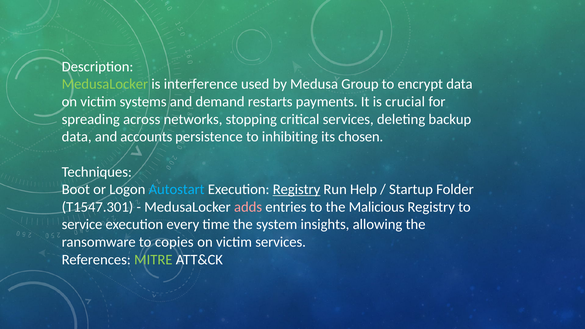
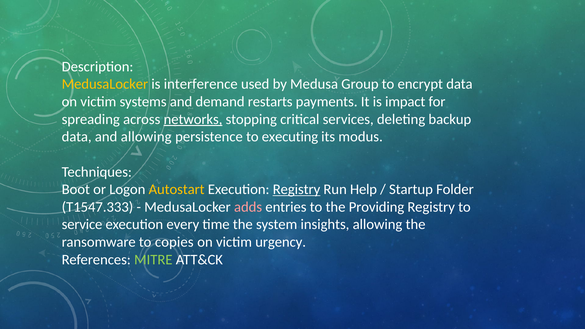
MedusaLocker at (105, 84) colour: light green -> yellow
crucial: crucial -> impact
networks underline: none -> present
and accounts: accounts -> allowing
inhibiting: inhibiting -> executing
chosen: chosen -> modus
Autostart colour: light blue -> yellow
T1547.301: T1547.301 -> T1547.333
Malicious: Malicious -> Providing
victim services: services -> urgency
